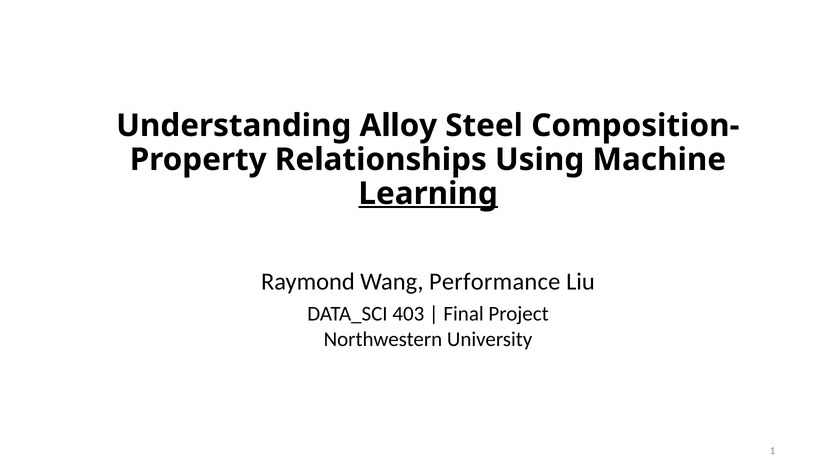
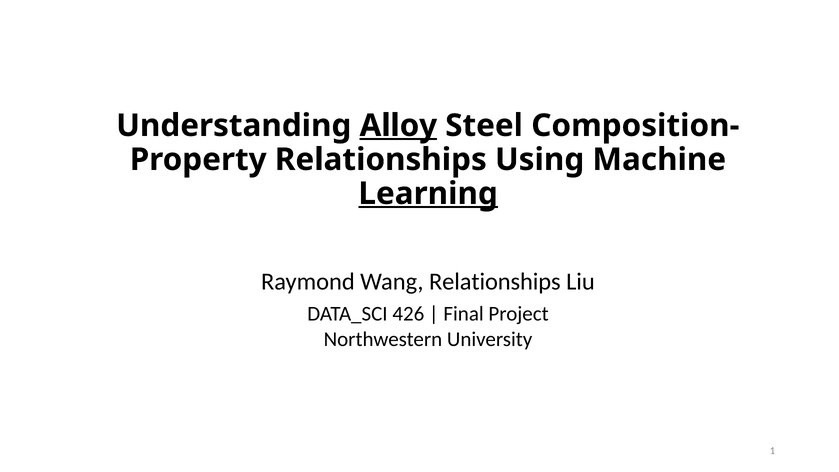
Alloy underline: none -> present
Wang Performance: Performance -> Relationships
403: 403 -> 426
